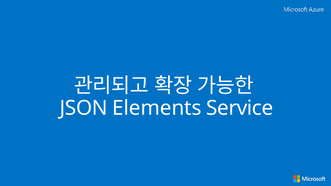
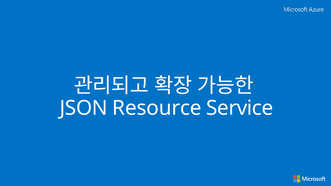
Elements: Elements -> Resource
